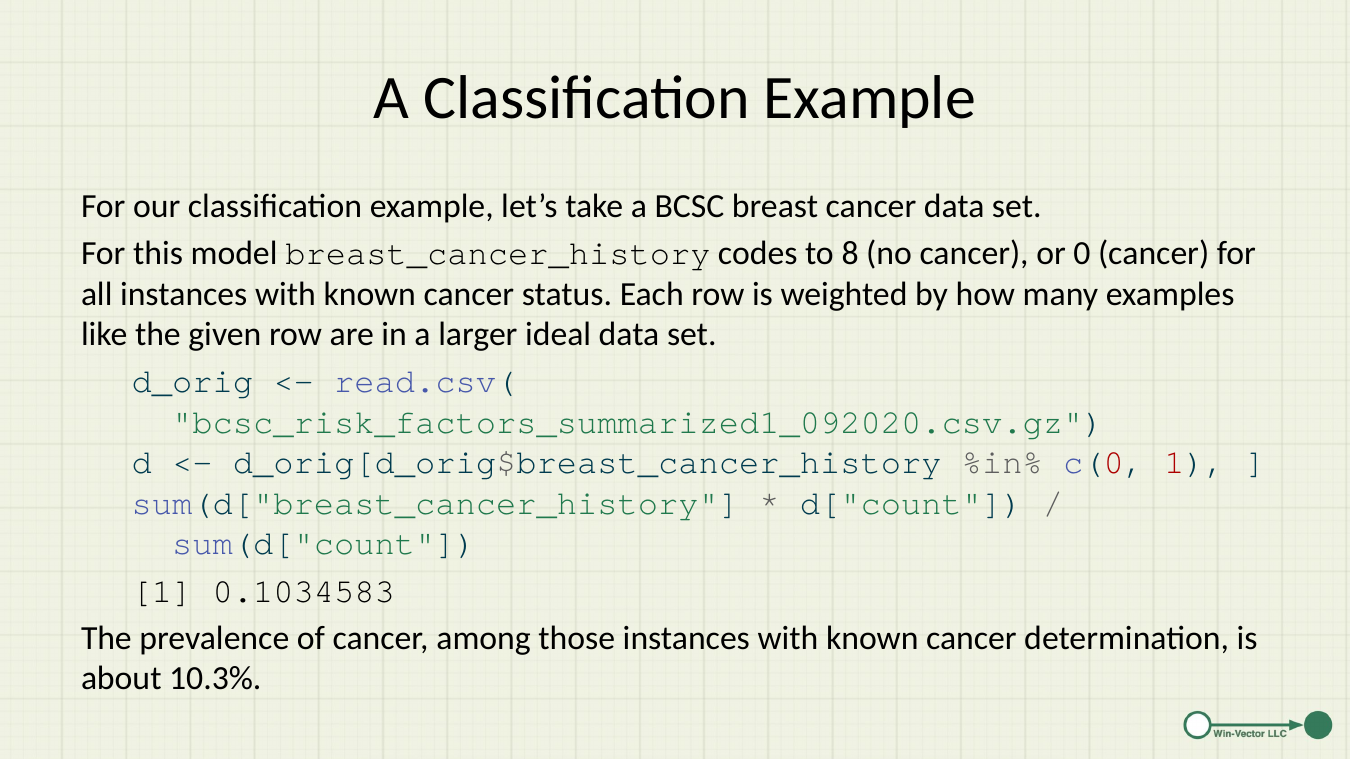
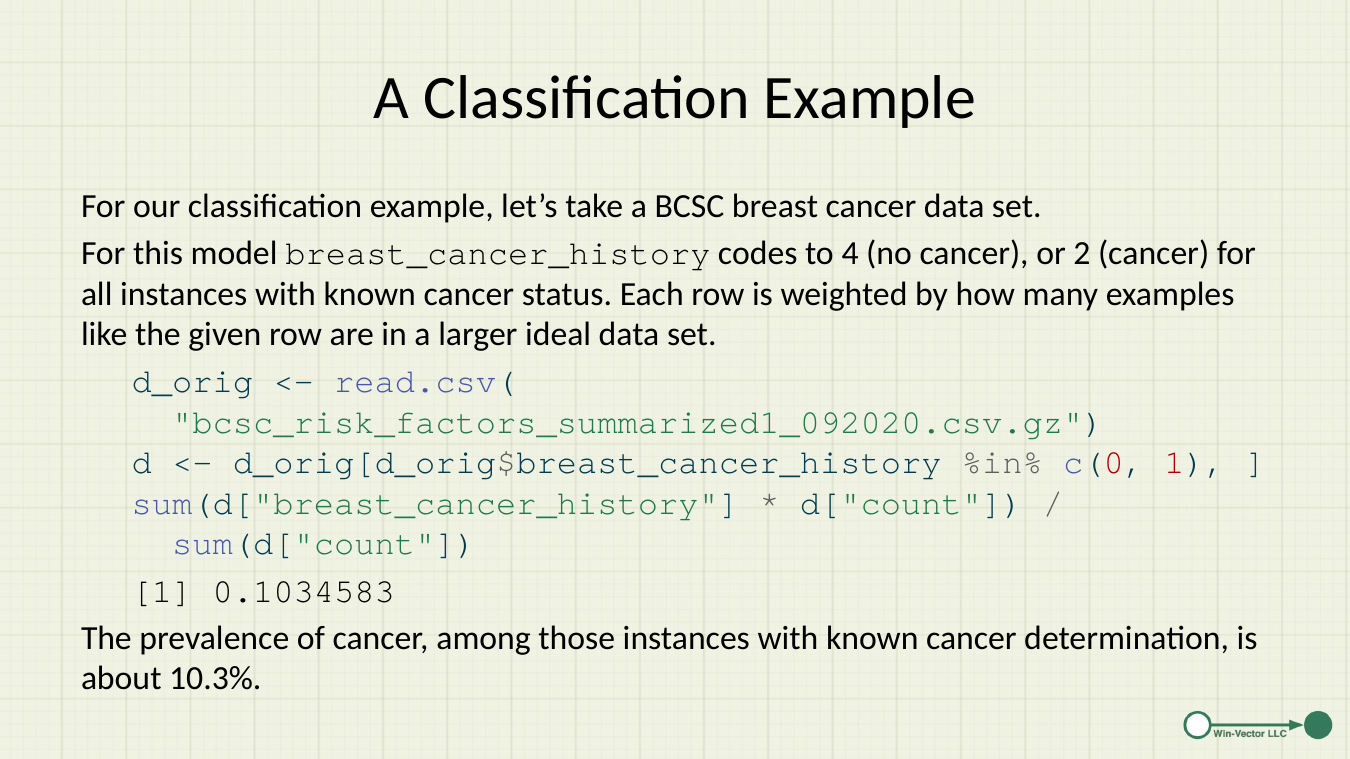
8: 8 -> 4
0: 0 -> 2
